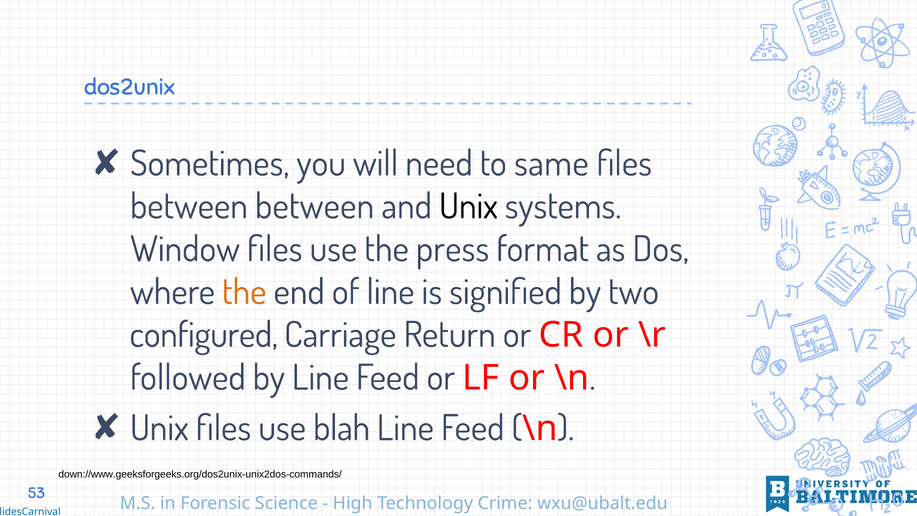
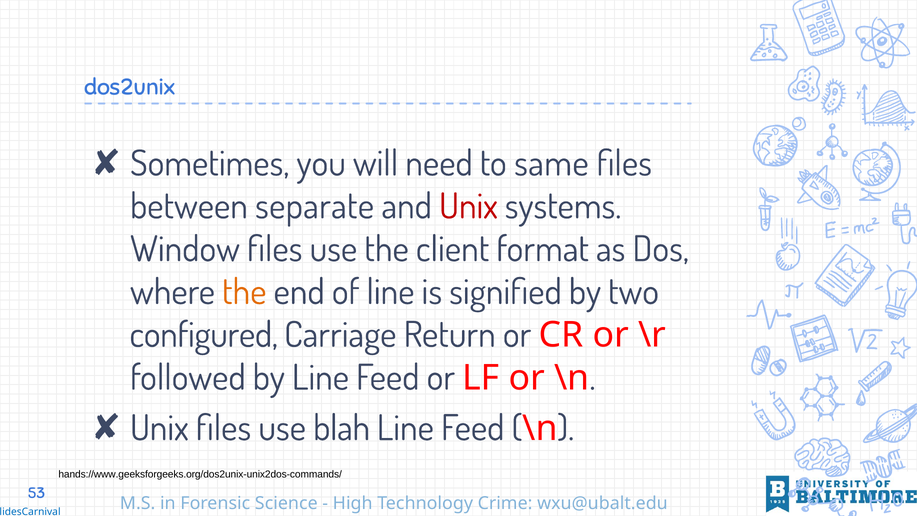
between between: between -> separate
Unix at (468, 207) colour: black -> red
press: press -> client
down://www.geeksforgeeks.org/dos2unix-unix2dos-commands/: down://www.geeksforgeeks.org/dos2unix-unix2dos-commands/ -> hands://www.geeksforgeeks.org/dos2unix-unix2dos-commands/
